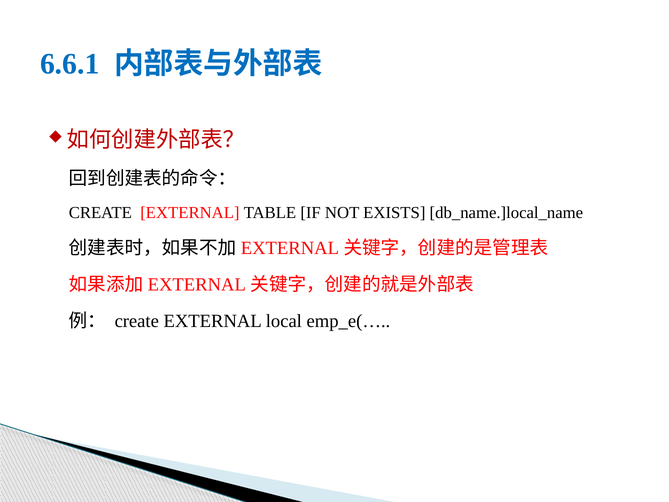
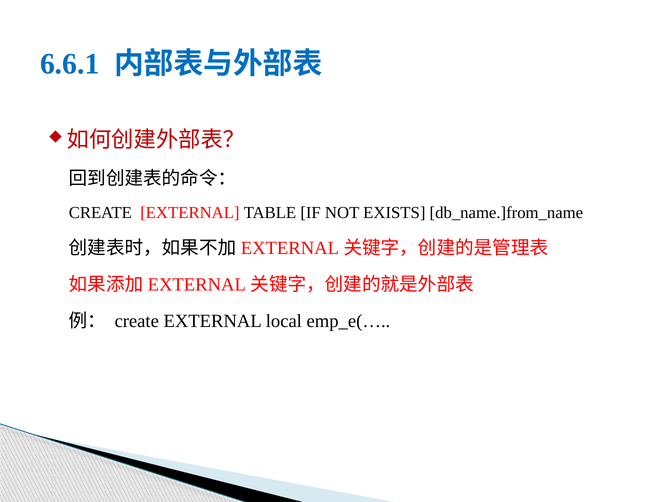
db_name.]local_name: db_name.]local_name -> db_name.]from_name
